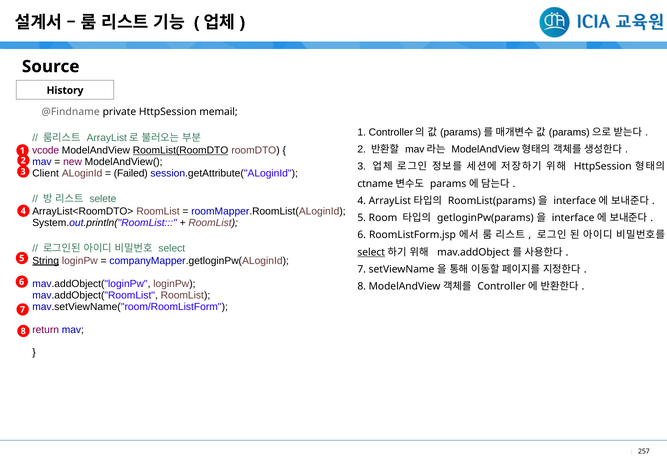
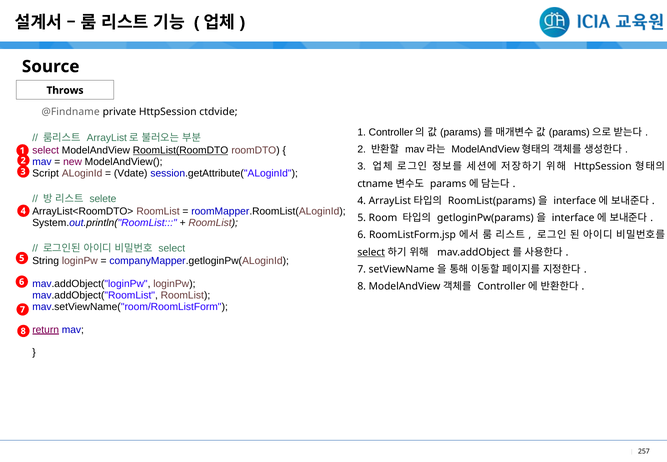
History: History -> Throws
memail: memail -> ctdvide
vcode at (46, 150): vcode -> select
Client: Client -> Script
Failed: Failed -> Vdate
String underline: present -> none
return underline: none -> present
